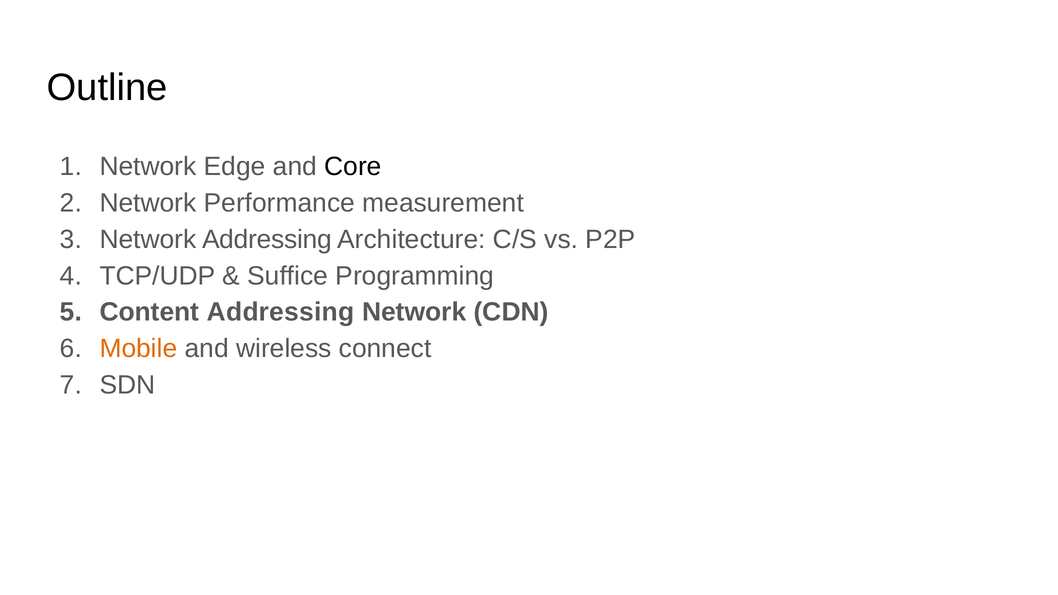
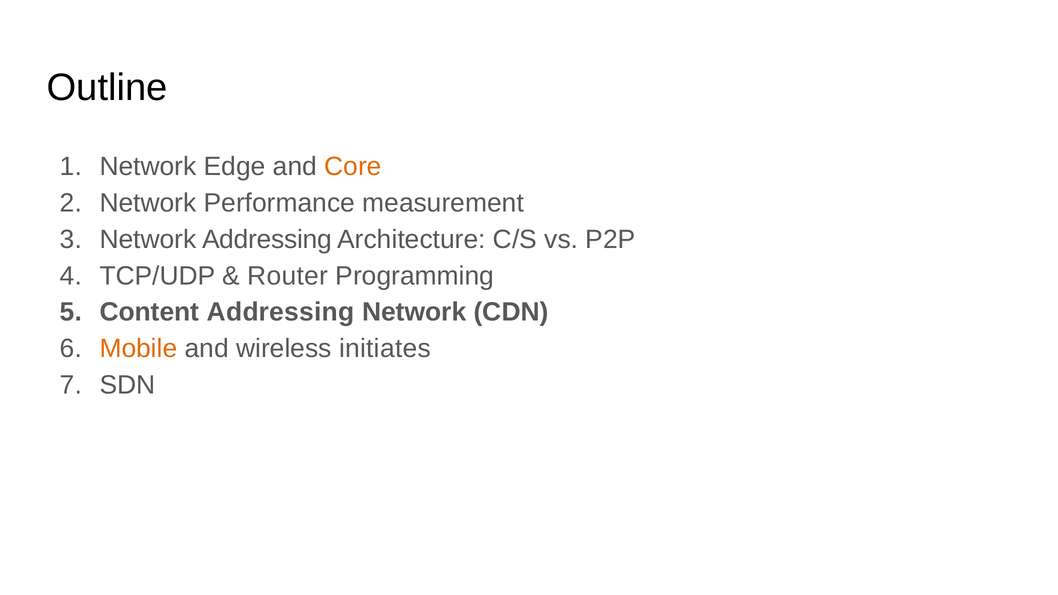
Core colour: black -> orange
Suffice: Suffice -> Router
connect: connect -> initiates
